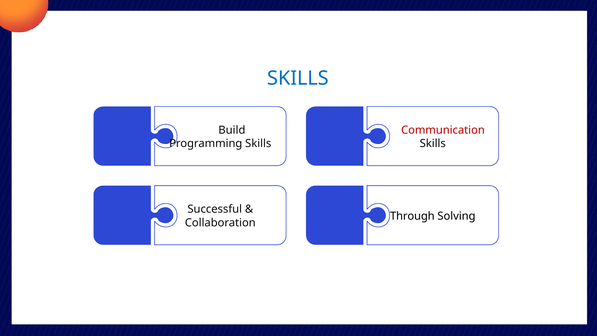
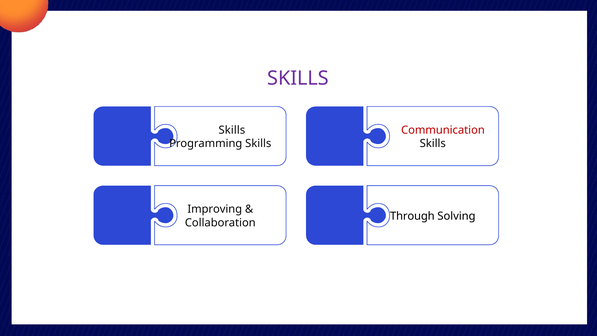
SKILLS at (298, 78) colour: blue -> purple
Build at (232, 130): Build -> Skills
Successful: Successful -> Improving
